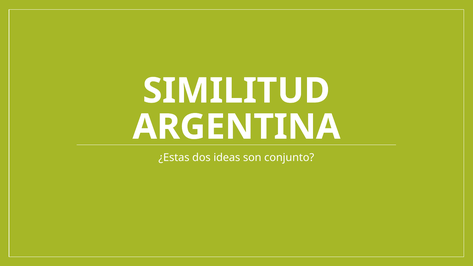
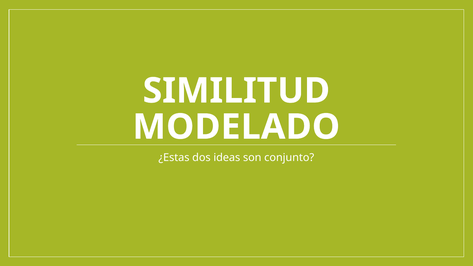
ARGENTINA: ARGENTINA -> MODELADO
